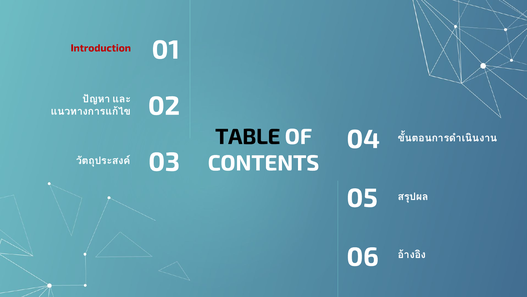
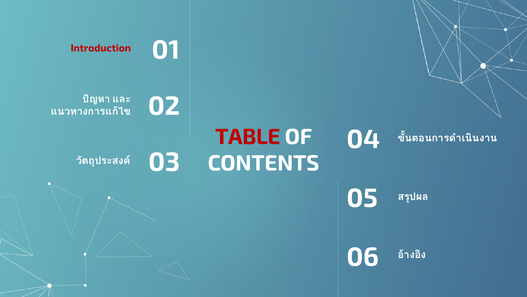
TABLE colour: black -> red
